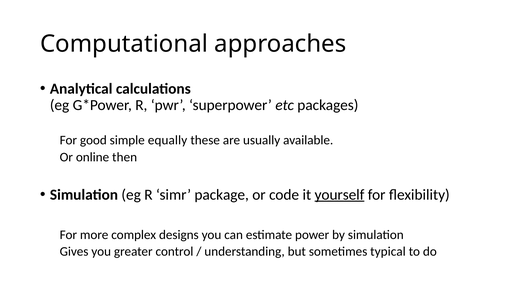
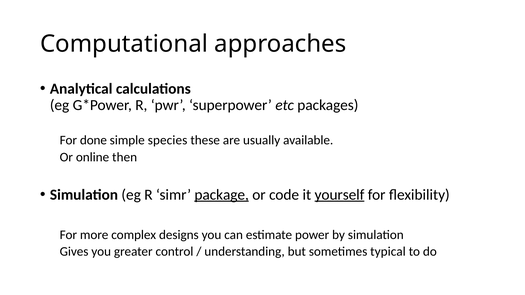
good: good -> done
equally: equally -> species
package underline: none -> present
